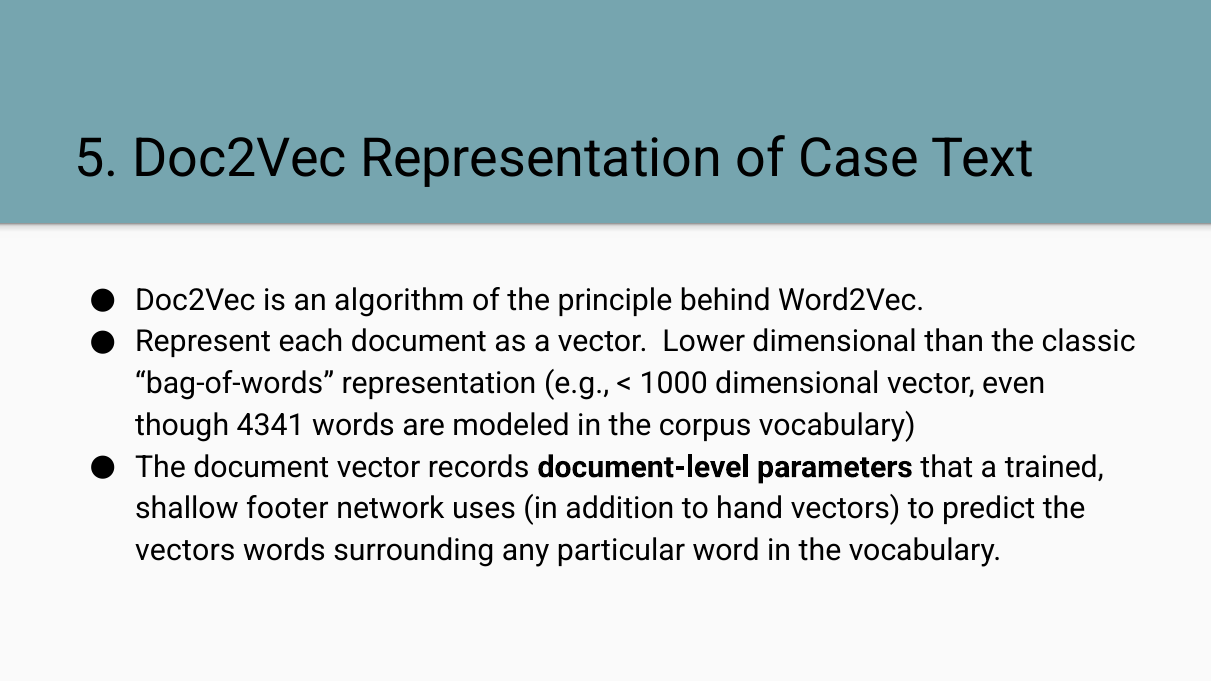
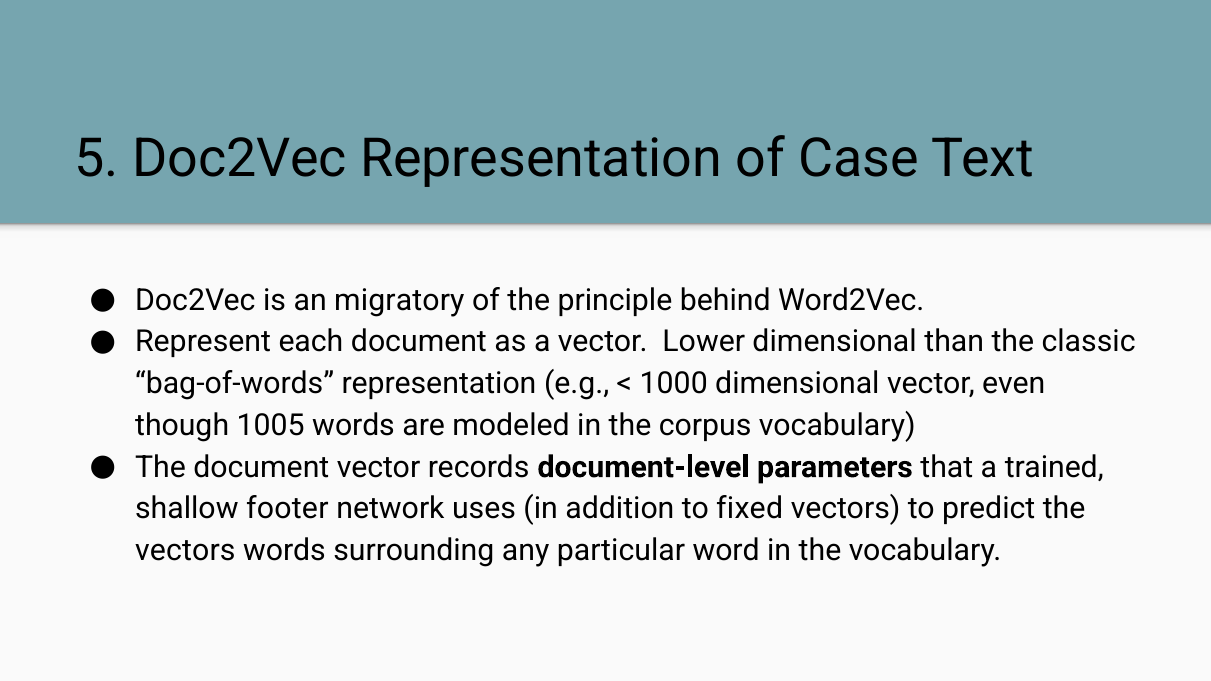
algorithm: algorithm -> migratory
4341: 4341 -> 1005
hand: hand -> fixed
